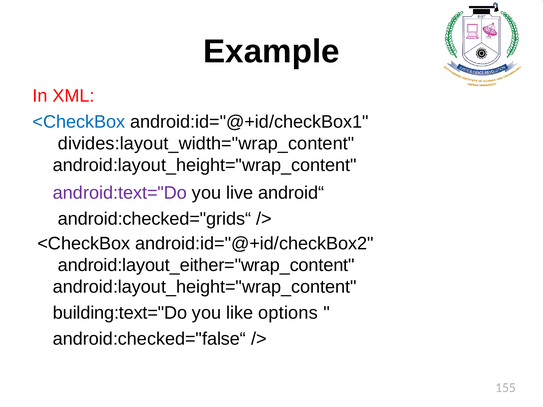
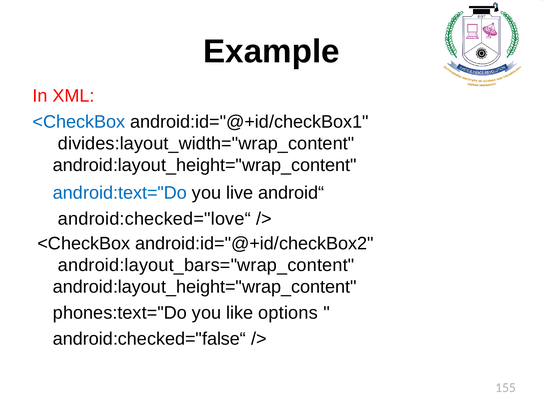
android:text="Do colour: purple -> blue
android:checked="grids“: android:checked="grids“ -> android:checked="love“
android:layout_either="wrap_content: android:layout_either="wrap_content -> android:layout_bars="wrap_content
building:text="Do: building:text="Do -> phones:text="Do
